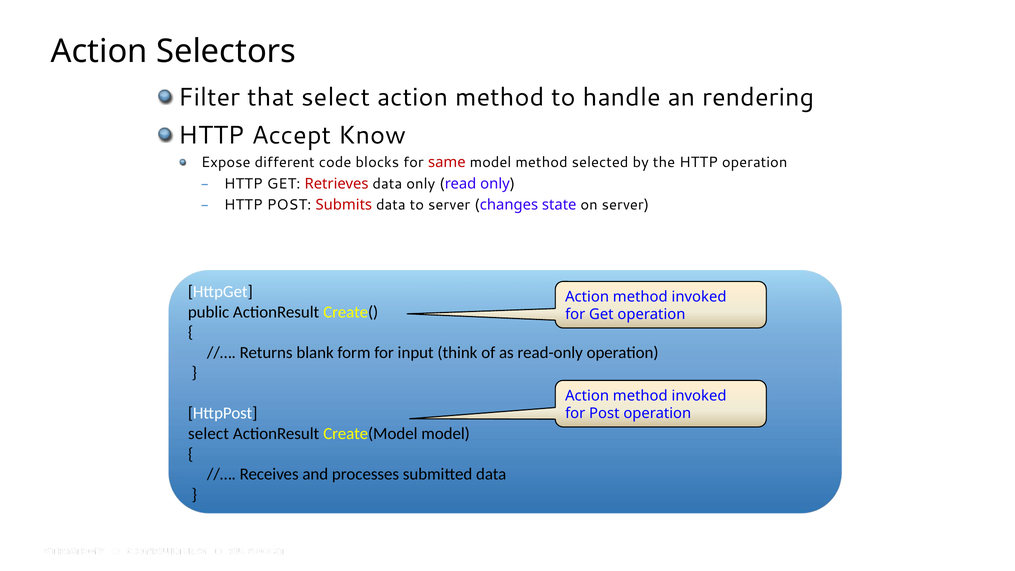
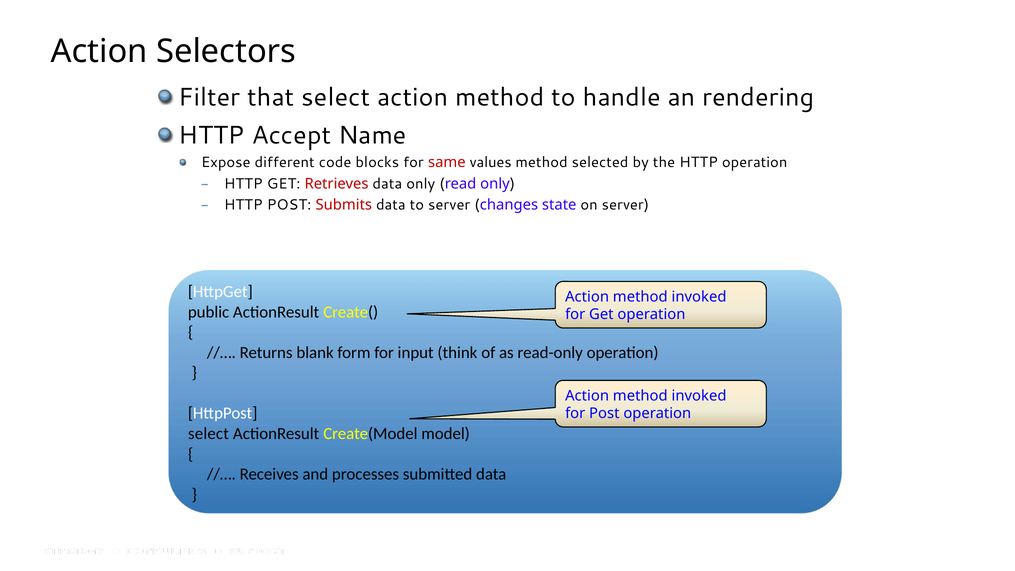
Know: Know -> Name
same model: model -> values
